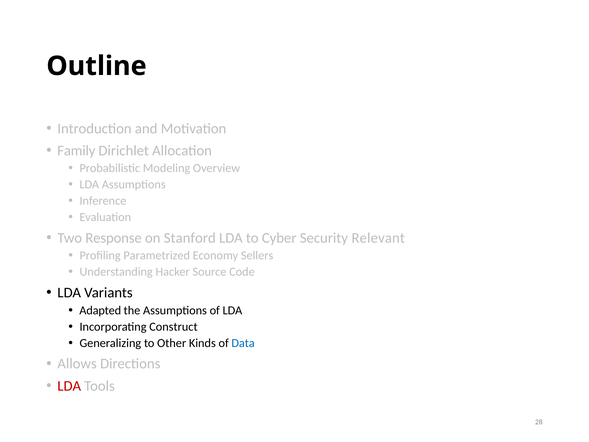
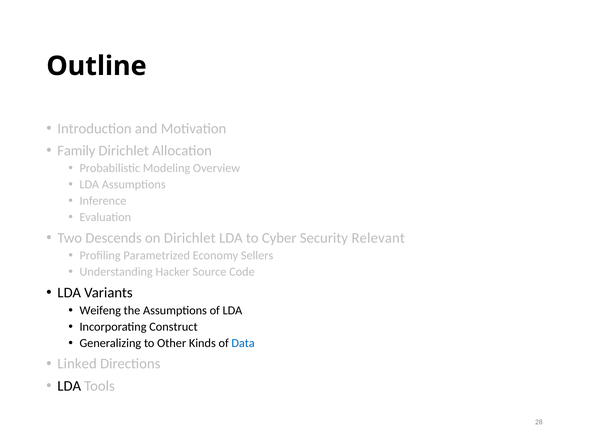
Response: Response -> Descends
on Stanford: Stanford -> Dirichlet
Adapted: Adapted -> Weifeng
Allows: Allows -> Linked
LDA at (69, 386) colour: red -> black
